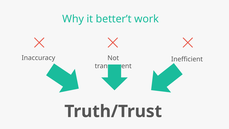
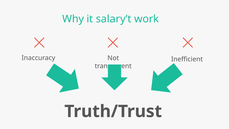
better’t: better’t -> salary’t
